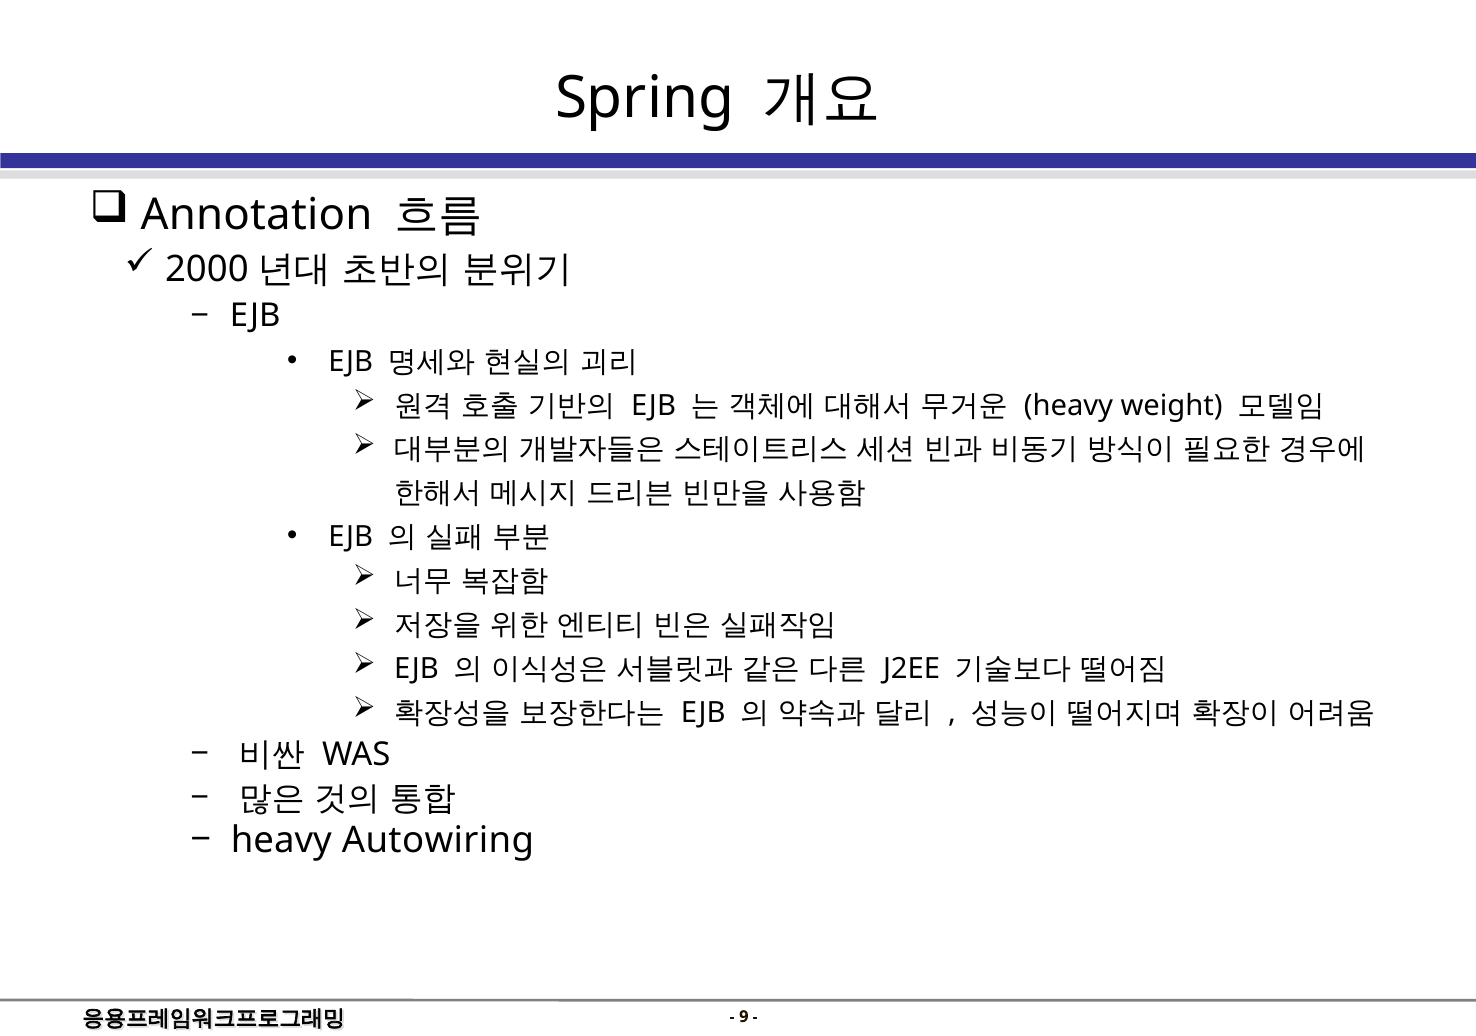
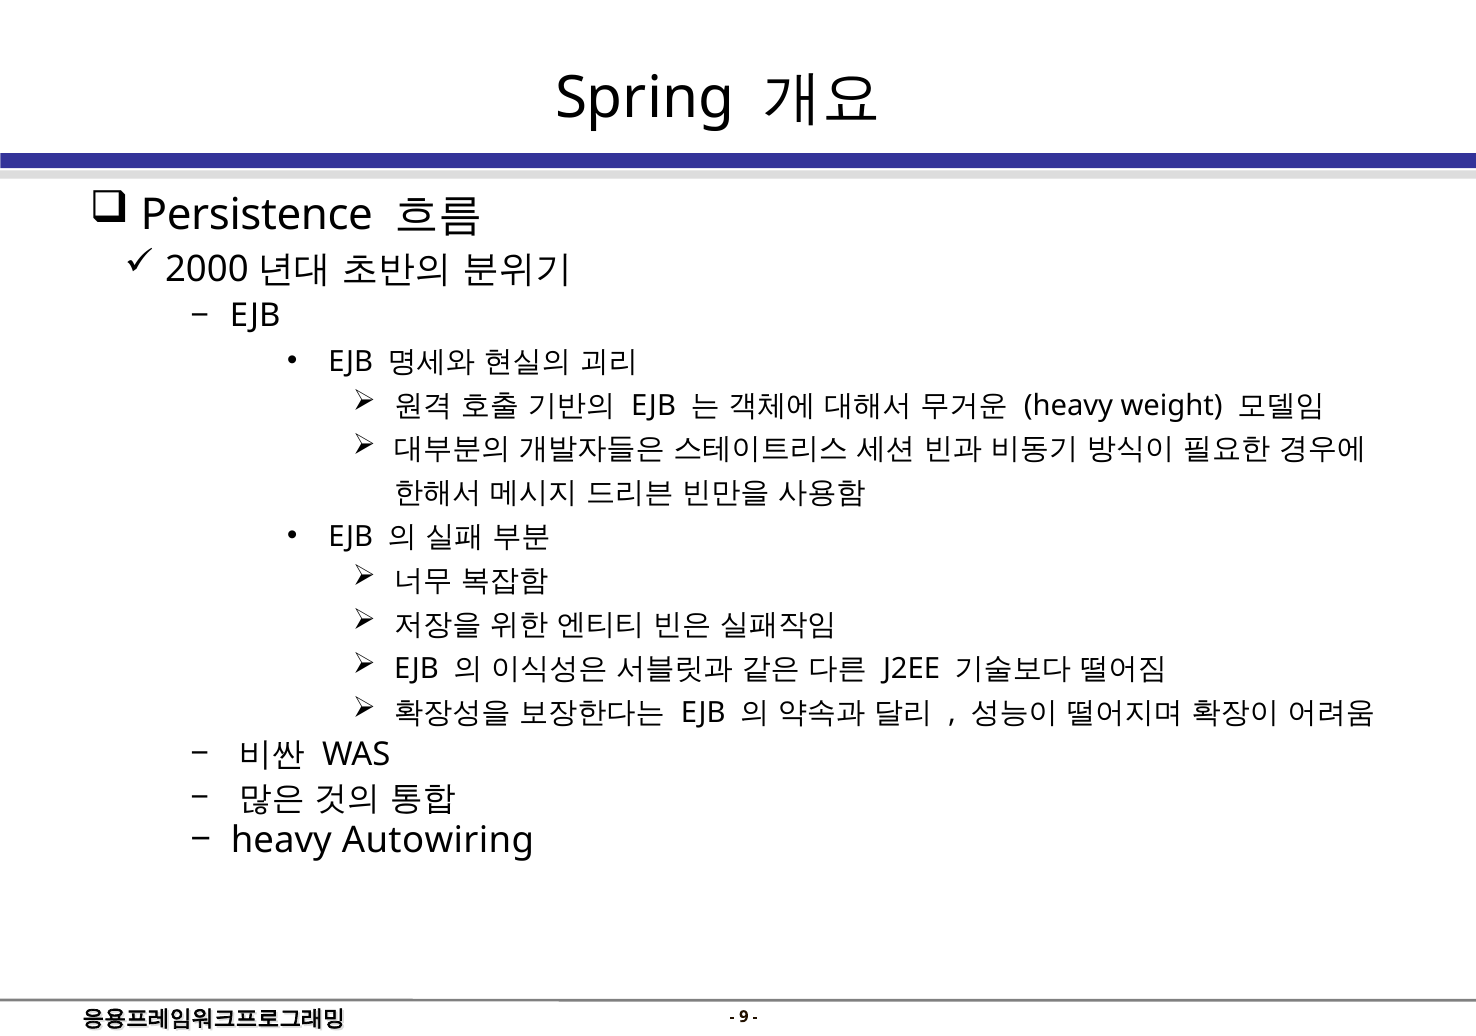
Annotation: Annotation -> Persistence
